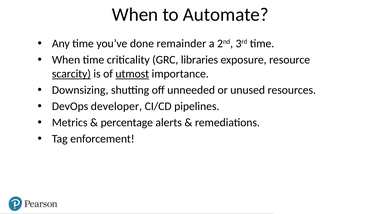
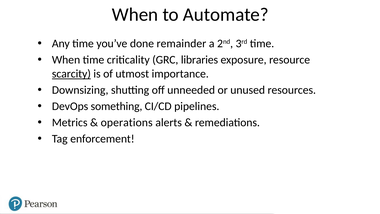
utmost underline: present -> none
developer: developer -> something
percentage: percentage -> operations
